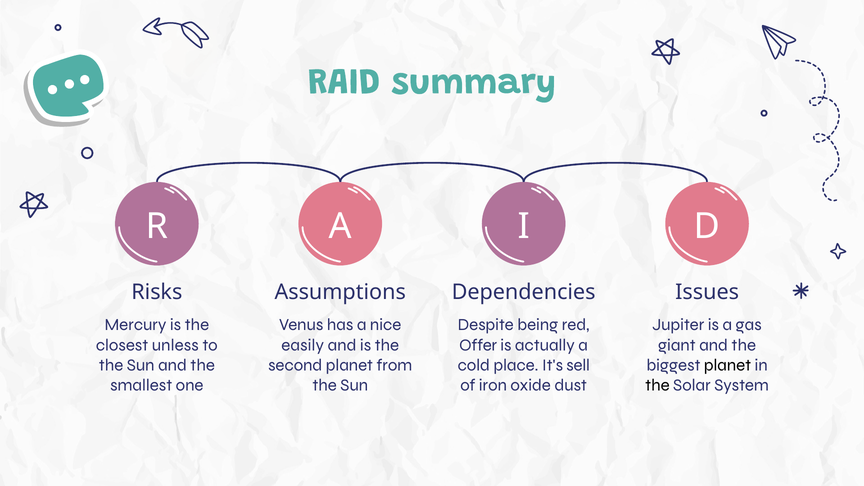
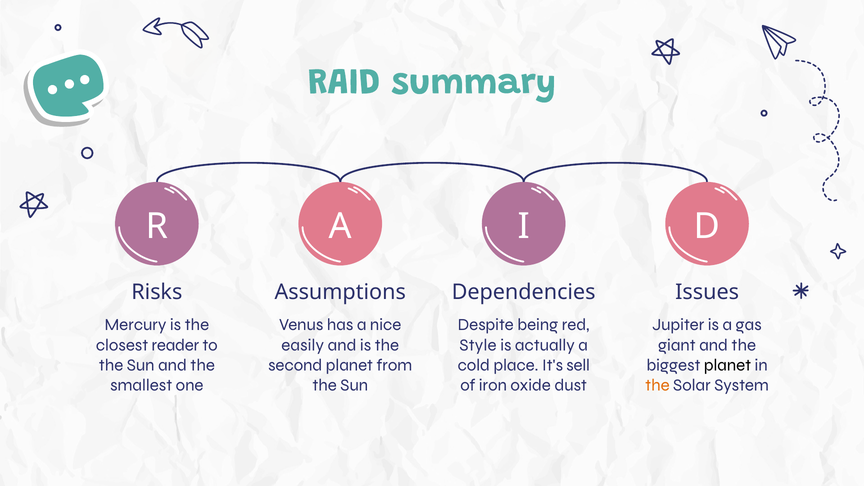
unless: unless -> reader
Offer: Offer -> Style
the at (657, 385) colour: black -> orange
